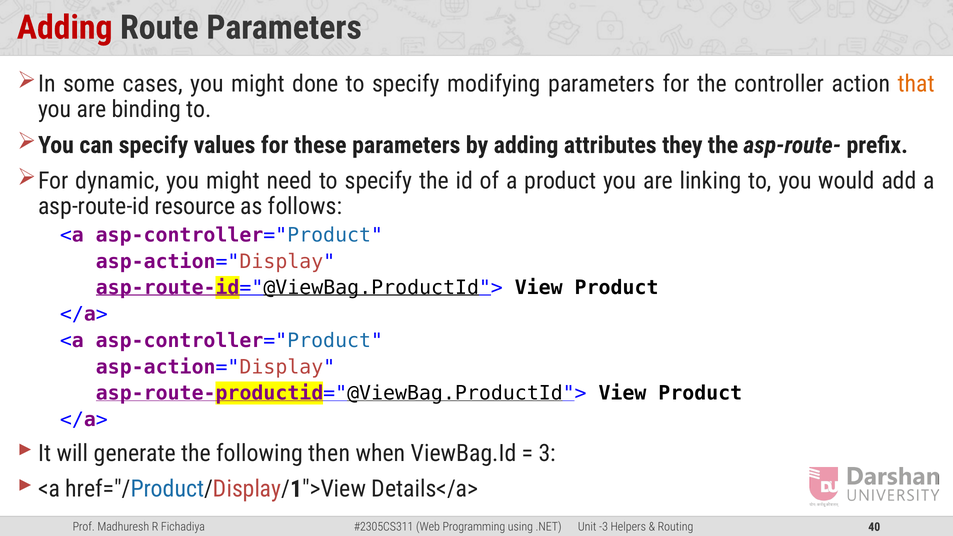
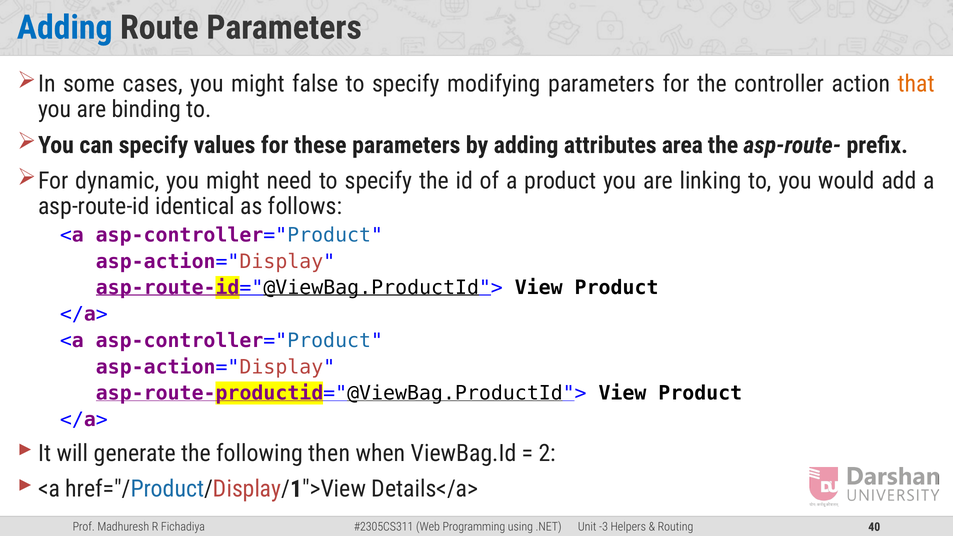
Adding at (65, 28) colour: red -> blue
done: done -> false
they: they -> area
resource: resource -> identical
3: 3 -> 2
